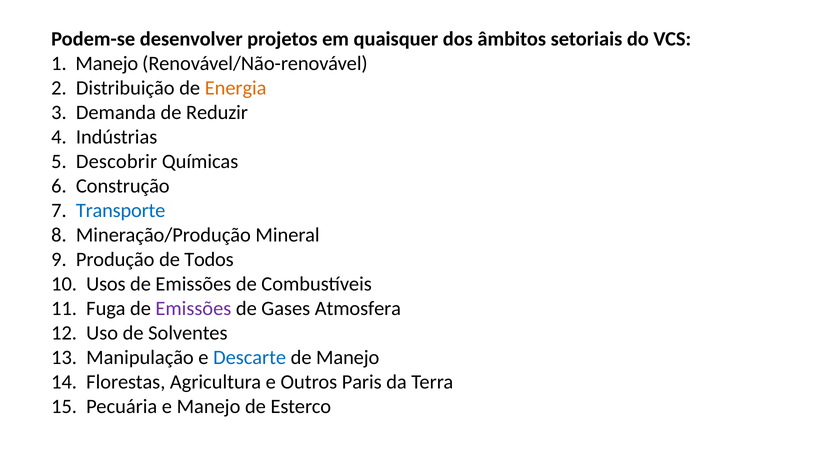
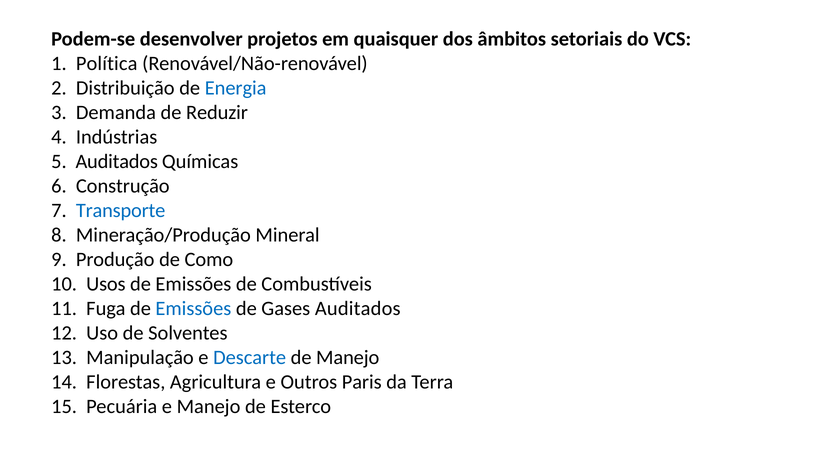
1 Manejo: Manejo -> Política
Energia colour: orange -> blue
5 Descobrir: Descobrir -> Auditados
Todos: Todos -> Como
Emissões at (193, 309) colour: purple -> blue
Gases Atmosfera: Atmosfera -> Auditados
